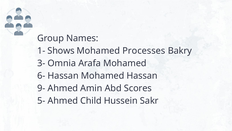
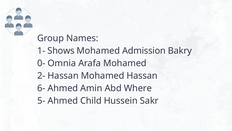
Processes: Processes -> Admission
3-: 3- -> 0-
6-: 6- -> 2-
9-: 9- -> 6-
Scores: Scores -> Where
